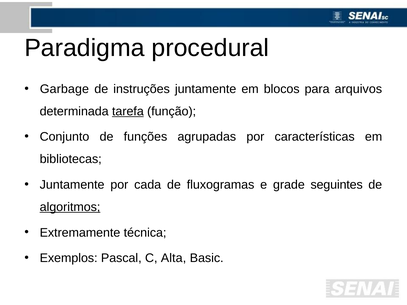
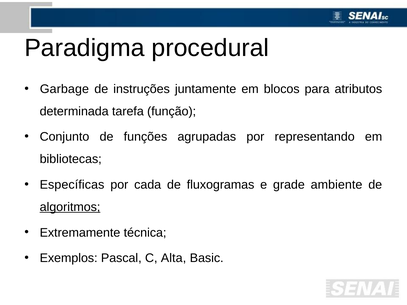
arquivos: arquivos -> atributos
tarefa underline: present -> none
características: características -> representando
Juntamente at (72, 185): Juntamente -> Específicas
seguintes: seguintes -> ambiente
